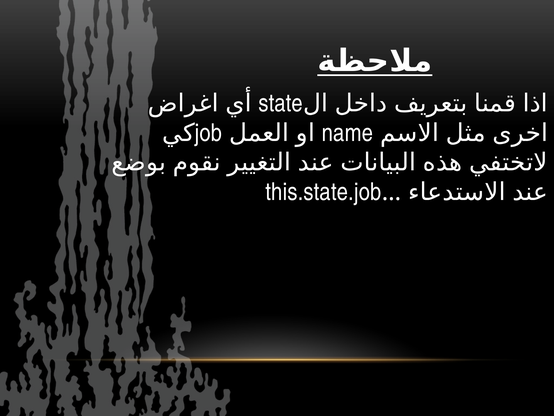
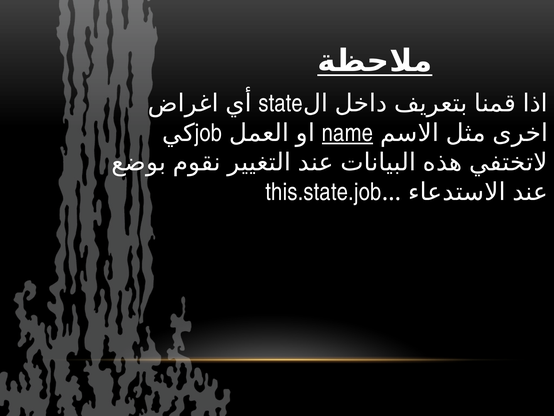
name underline: none -> present
